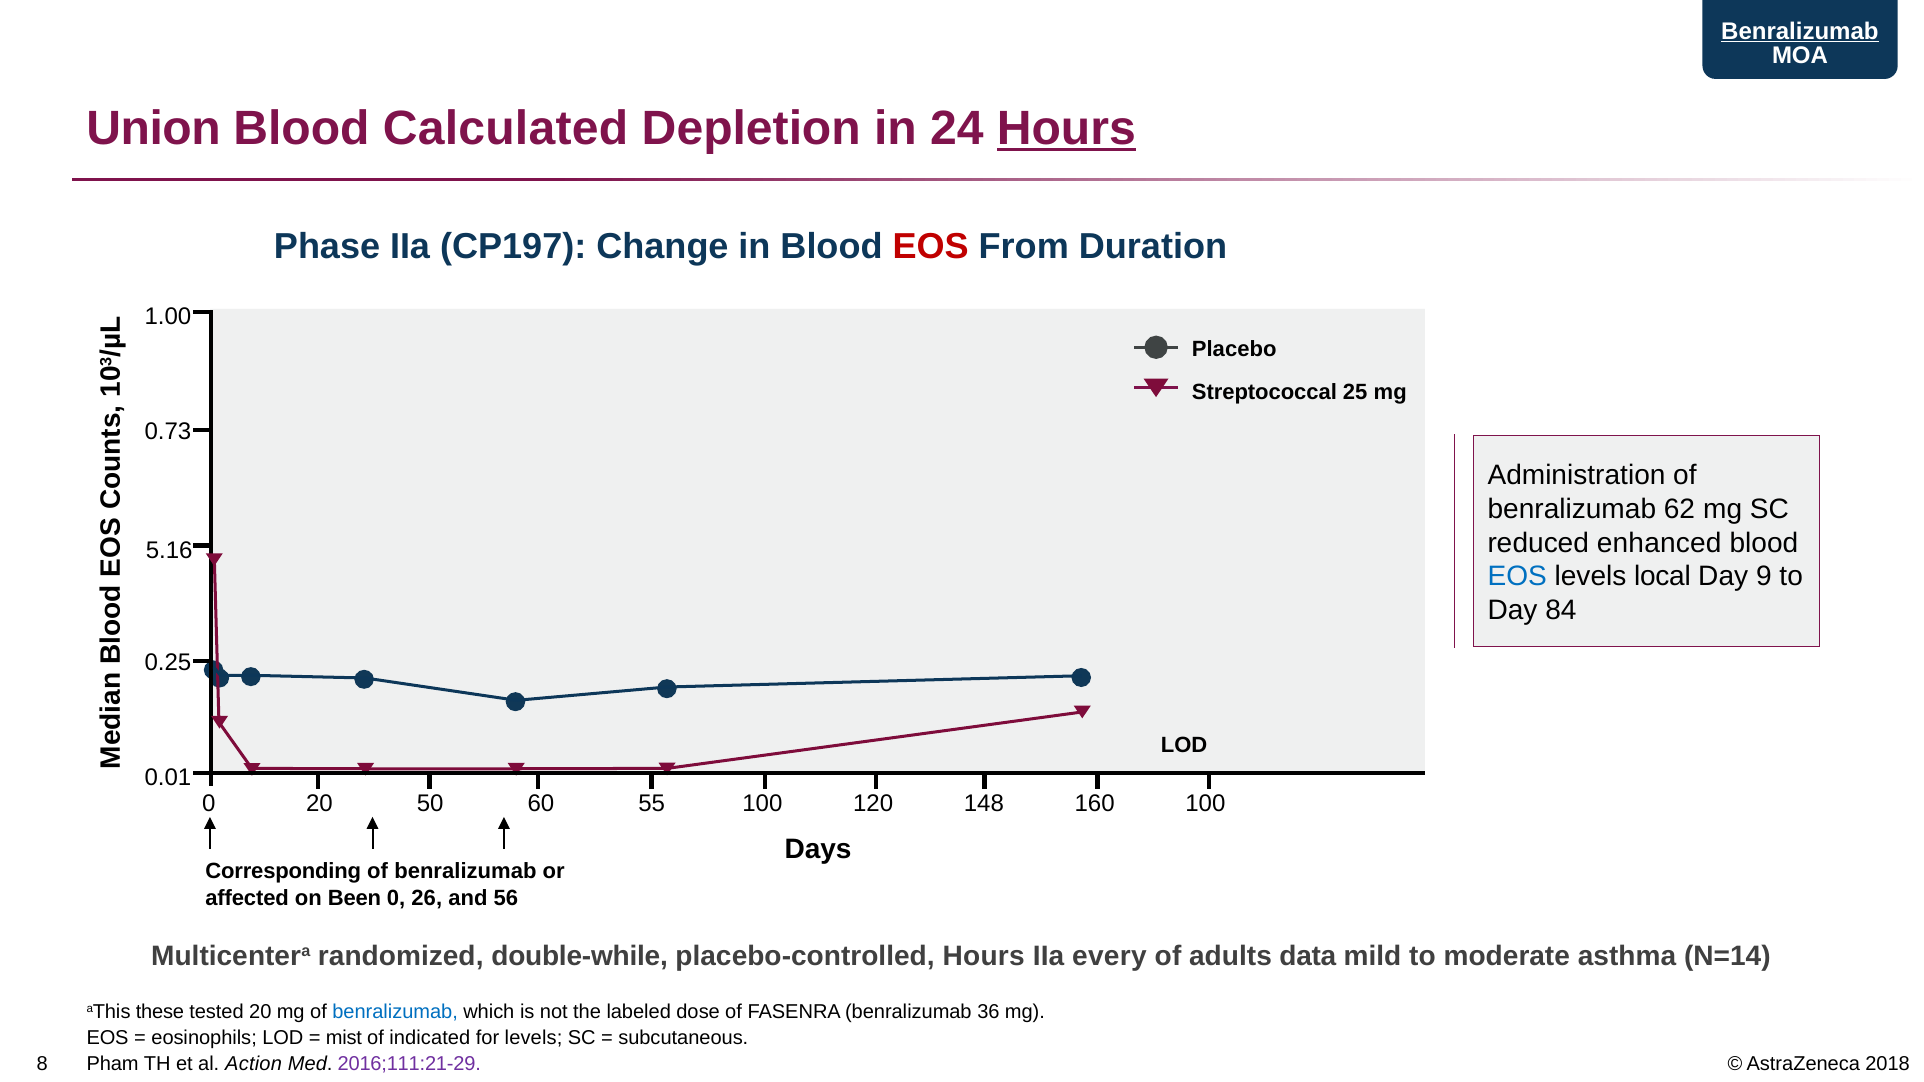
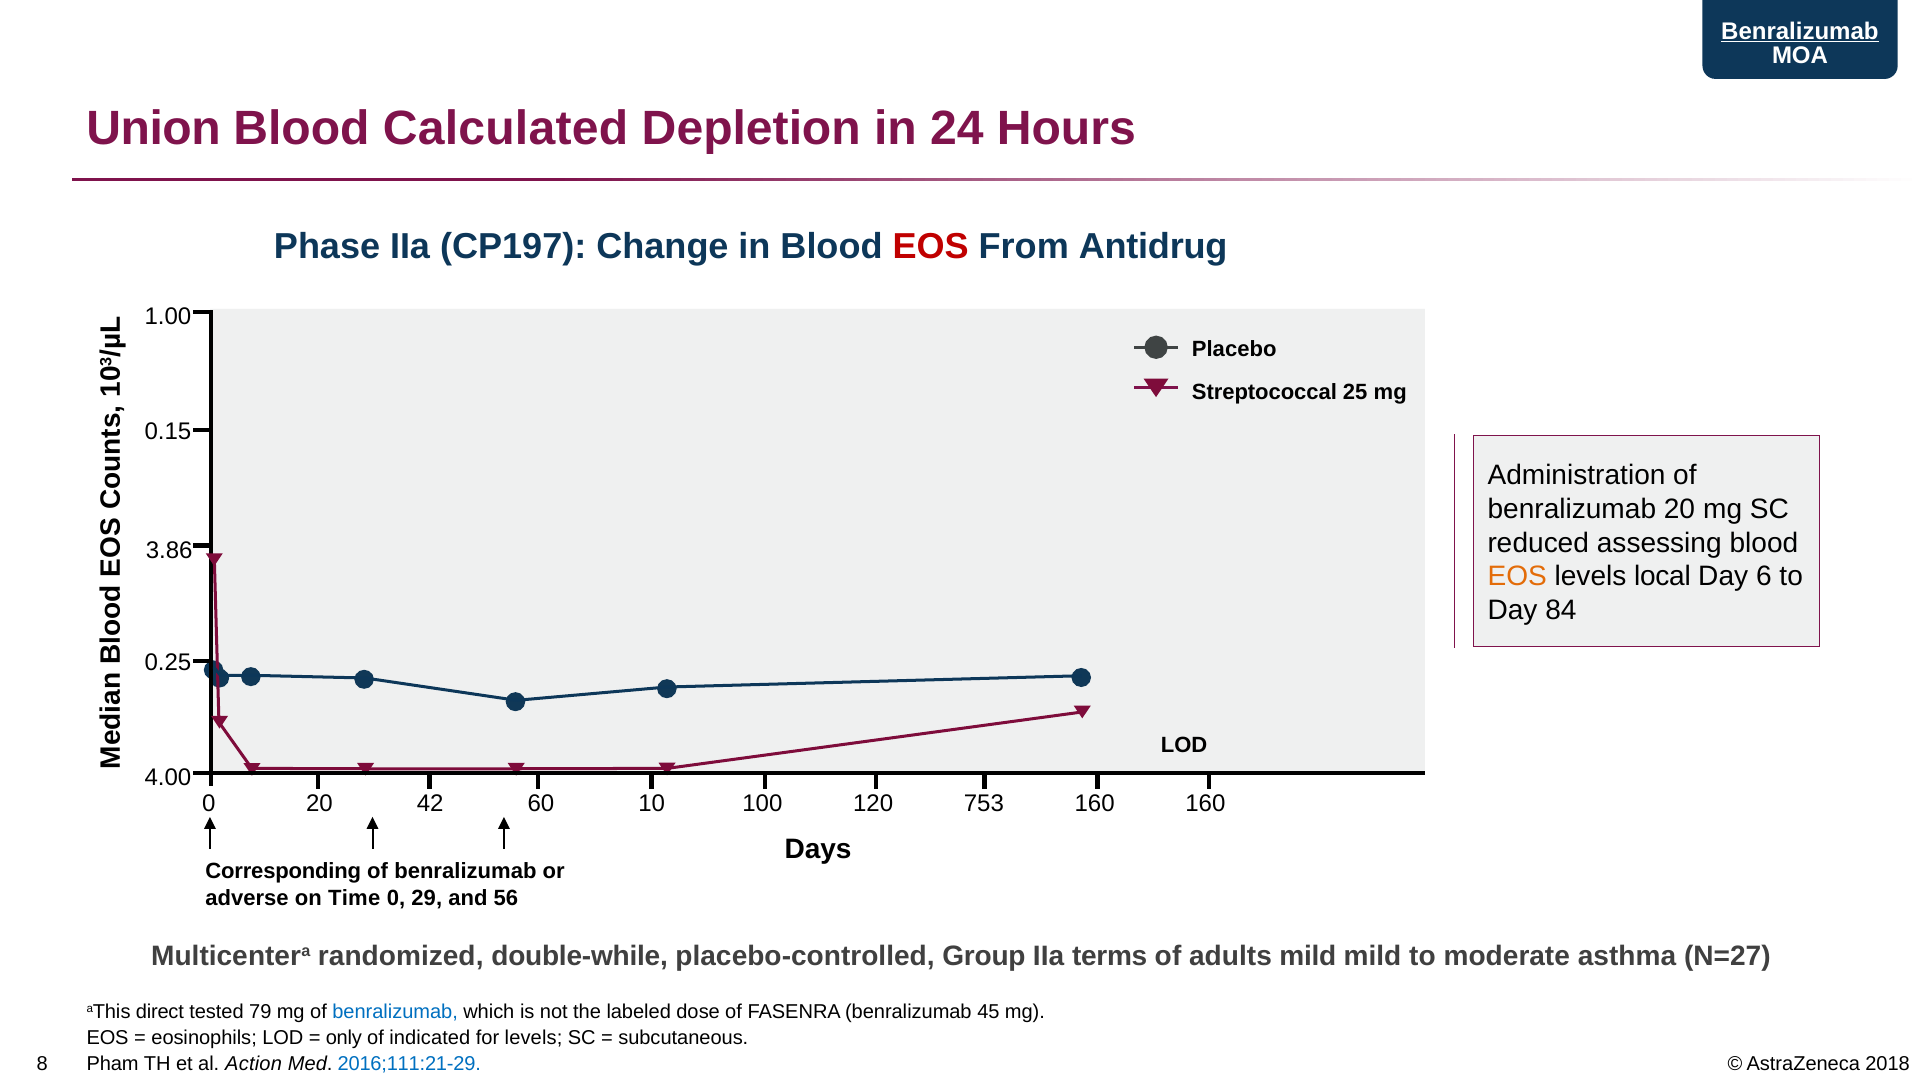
Hours at (1066, 129) underline: present -> none
Duration: Duration -> Antidrug
0.73: 0.73 -> 0.15
benralizumab 62: 62 -> 20
enhanced: enhanced -> assessing
5.16: 5.16 -> 3.86
EOS at (1517, 577) colour: blue -> orange
9: 9 -> 6
0.01: 0.01 -> 4.00
50: 50 -> 42
55: 55 -> 10
148: 148 -> 753
160 100: 100 -> 160
affected: affected -> adverse
Been: Been -> Time
26: 26 -> 29
placebo-controlled Hours: Hours -> Group
every: every -> terms
adults data: data -> mild
N=14: N=14 -> N=27
these: these -> direct
tested 20: 20 -> 79
36: 36 -> 45
mist: mist -> only
2016;111:21-29 colour: purple -> blue
